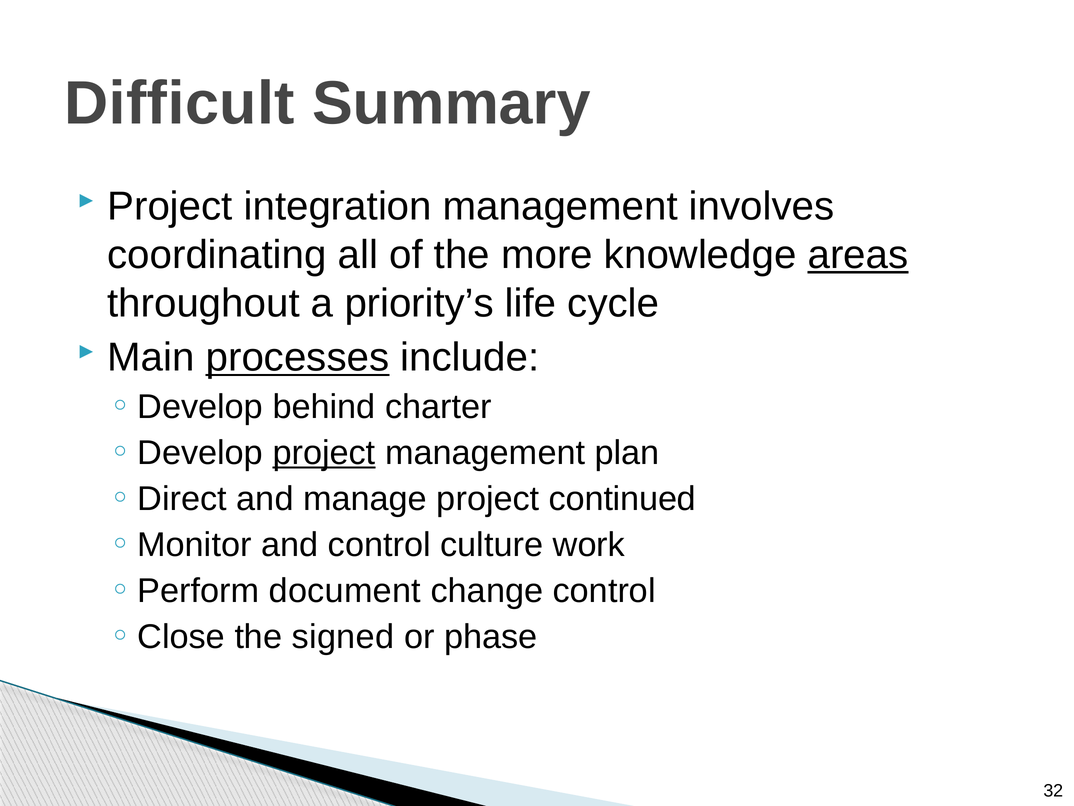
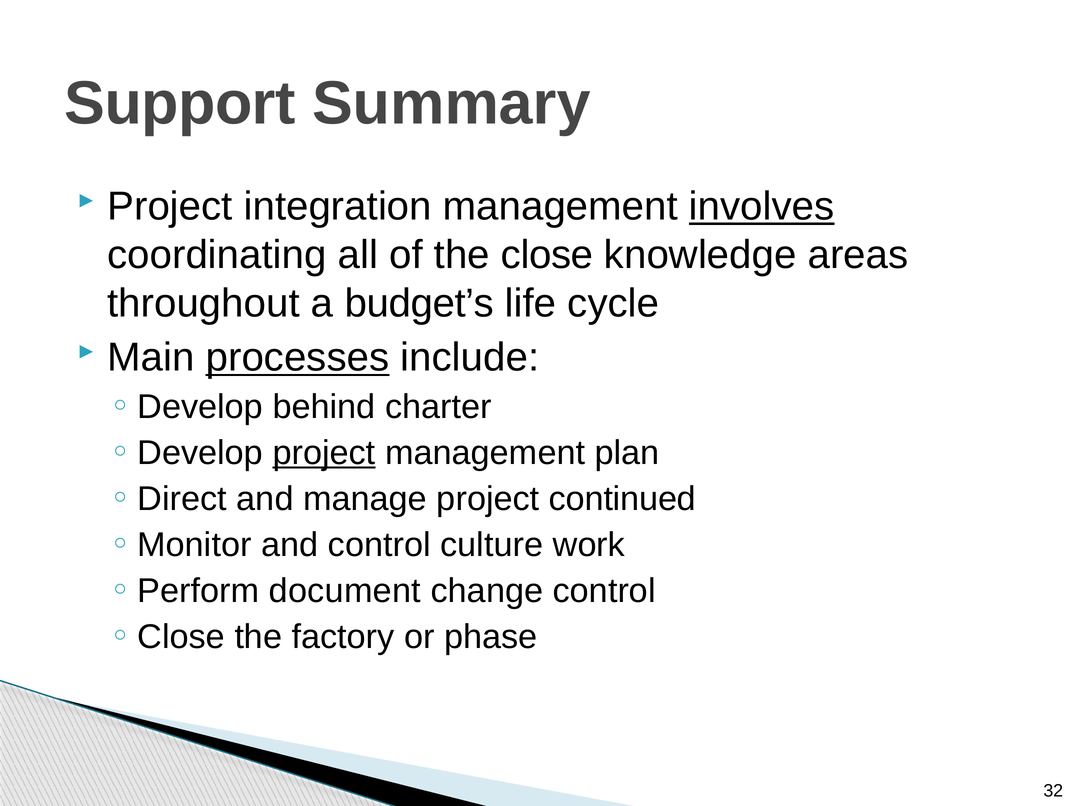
Difficult: Difficult -> Support
involves underline: none -> present
more: more -> close
areas underline: present -> none
priority’s: priority’s -> budget’s
signed: signed -> factory
